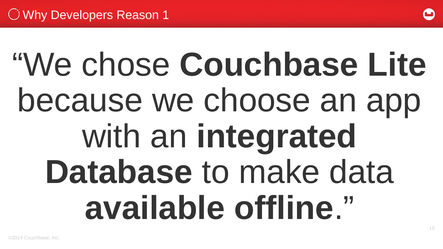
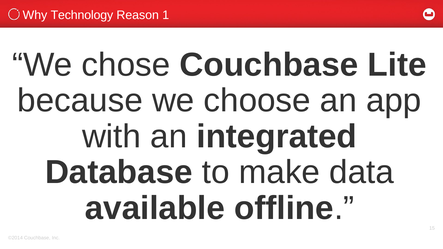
Developers: Developers -> Technology
